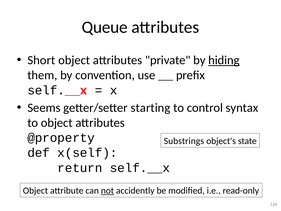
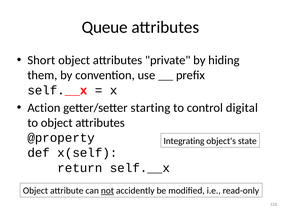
hiding underline: present -> none
Seems: Seems -> Action
syntax: syntax -> digital
Substrings: Substrings -> Integrating
